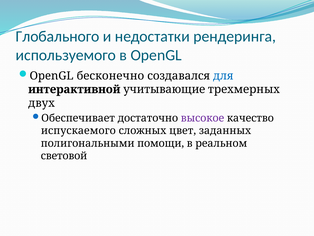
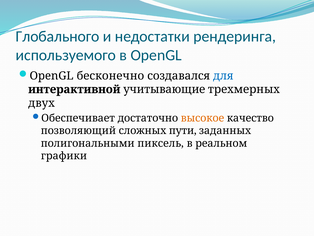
высокое colour: purple -> orange
испускаемого: испускаемого -> позволяющий
цвет: цвет -> пути
помощи: помощи -> пиксель
световой: световой -> графики
